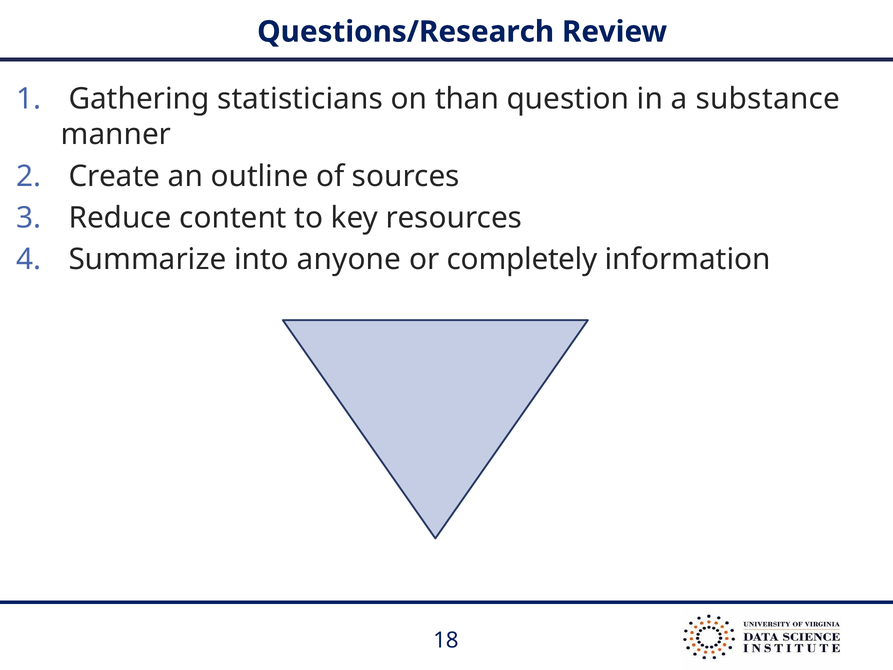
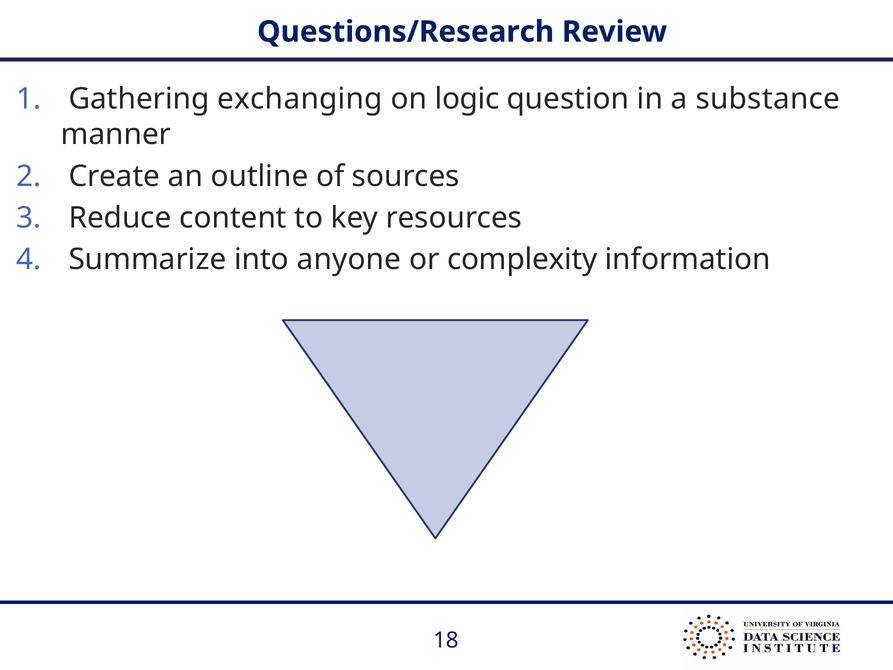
statisticians: statisticians -> exchanging
than: than -> logic
completely: completely -> complexity
